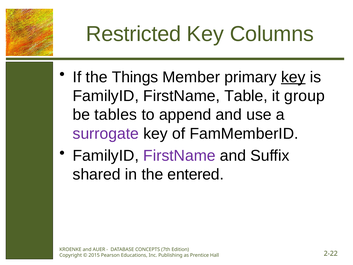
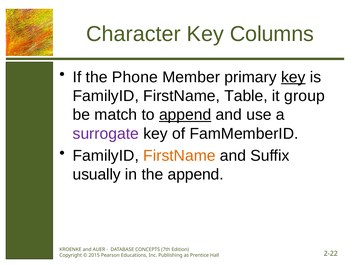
Restricted: Restricted -> Character
Things: Things -> Phone
tables: tables -> match
append at (185, 115) underline: none -> present
FirstName at (179, 155) colour: purple -> orange
shared: shared -> usually
the entered: entered -> append
